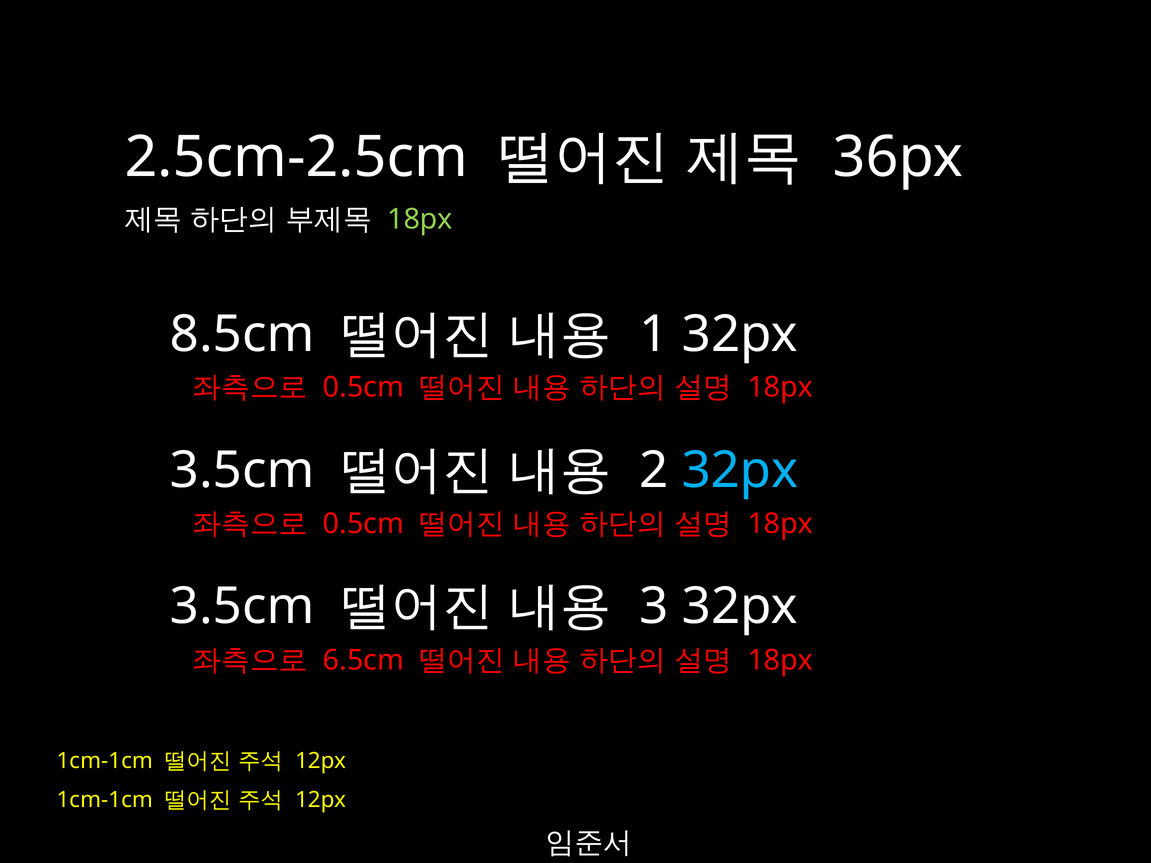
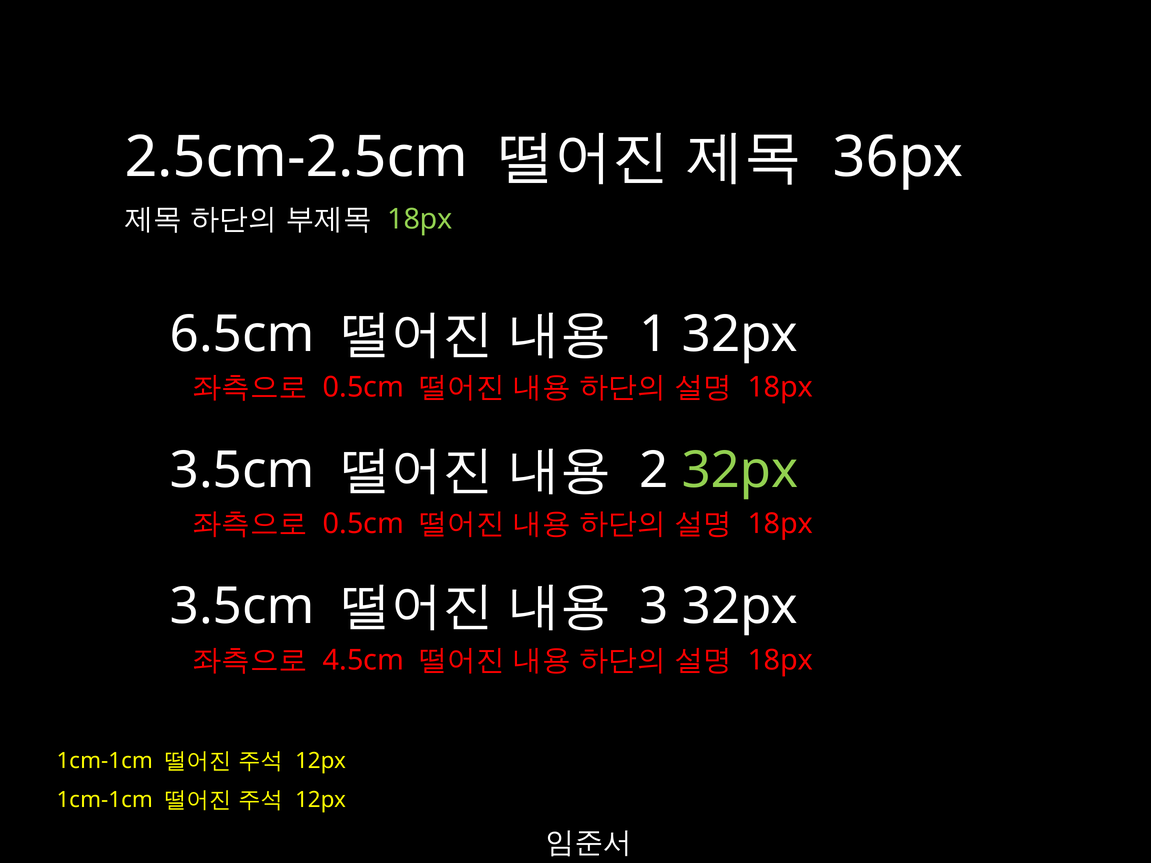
8.5cm: 8.5cm -> 6.5cm
32px at (740, 470) colour: light blue -> light green
6.5cm: 6.5cm -> 4.5cm
